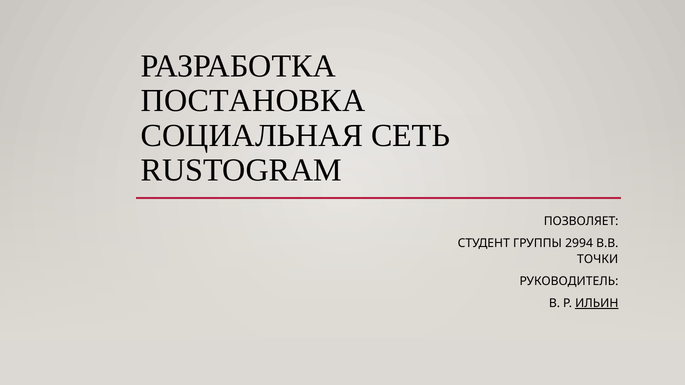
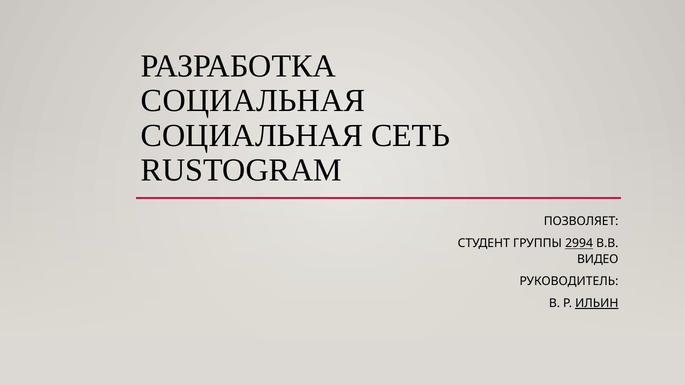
ПОСТАНОВКА at (253, 101): ПОСТАНОВКА -> СОЦИАЛЬНАЯ
2994 underline: none -> present
ТОЧКИ: ТОЧКИ -> ВИДЕО
